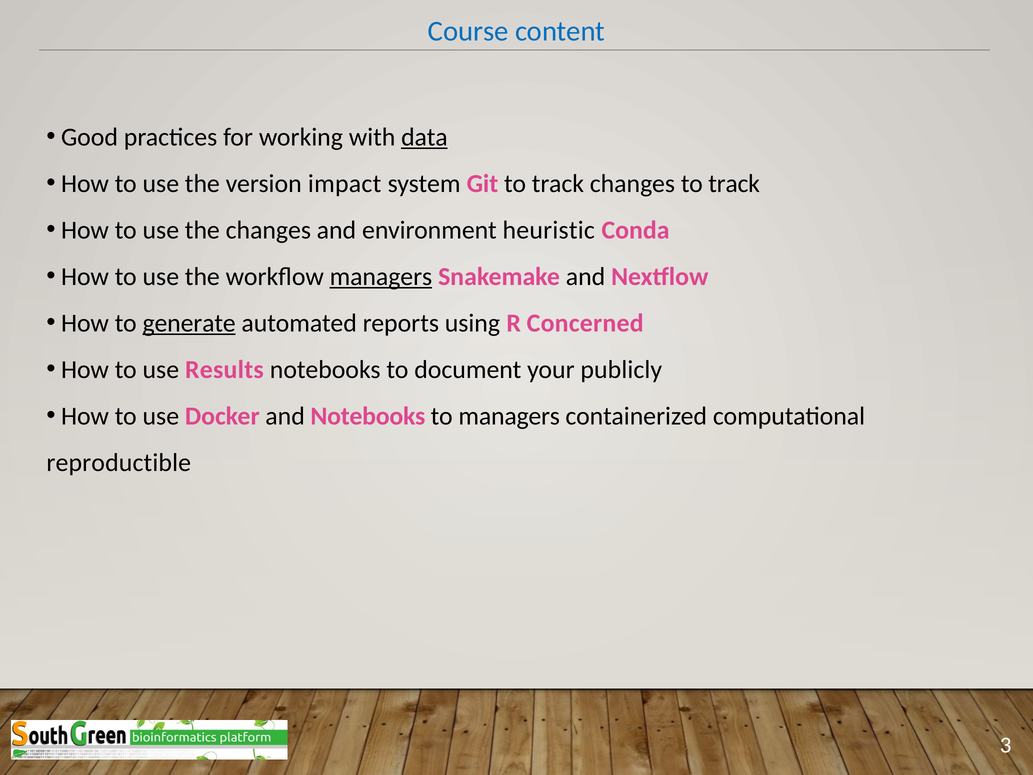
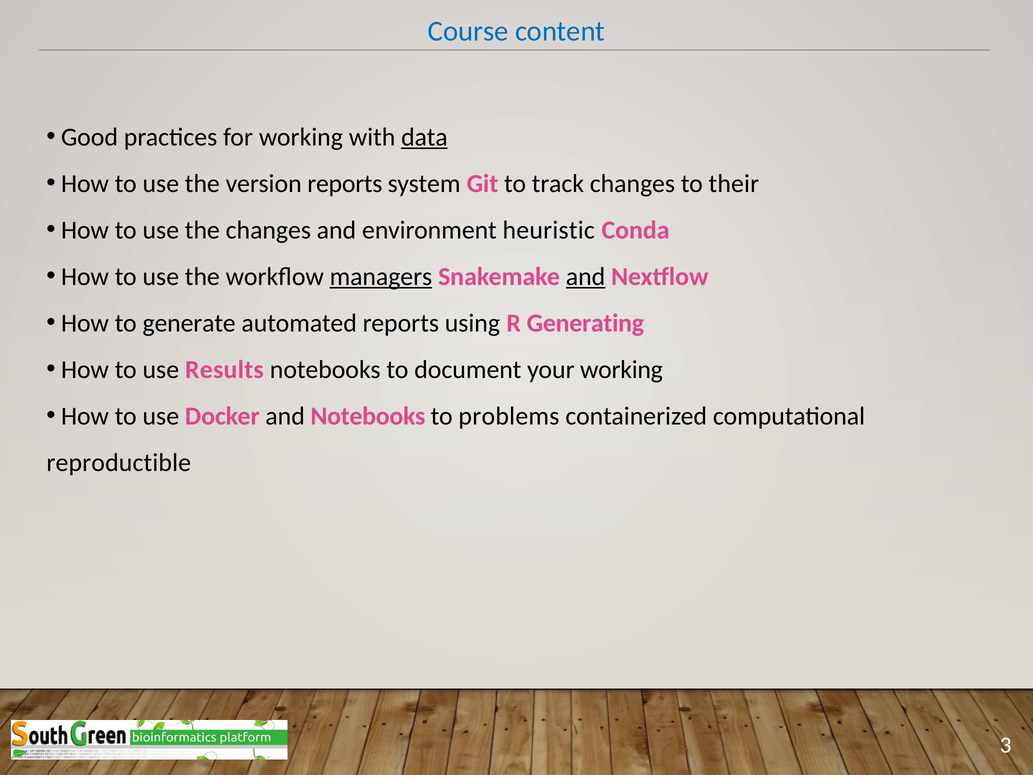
version impact: impact -> reports
changes to track: track -> their
and at (586, 277) underline: none -> present
generate underline: present -> none
Concerned: Concerned -> Generating
your publicly: publicly -> working
to managers: managers -> problems
